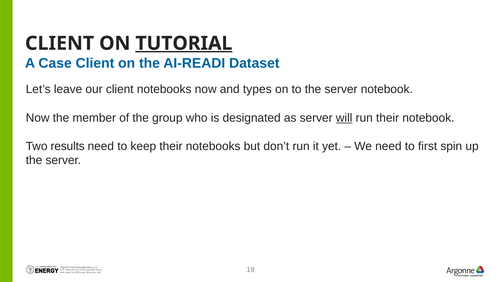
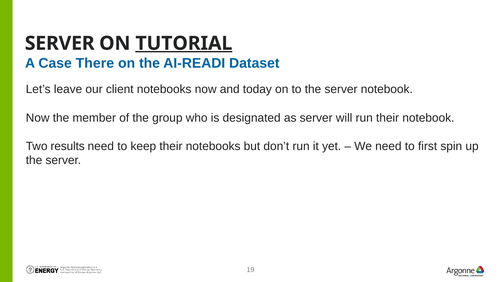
CLIENT at (60, 43): CLIENT -> SERVER
Case Client: Client -> There
types: types -> today
will underline: present -> none
